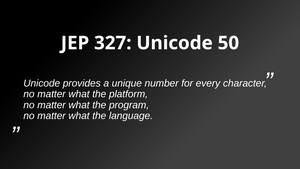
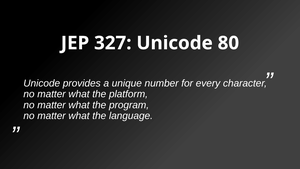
50: 50 -> 80
